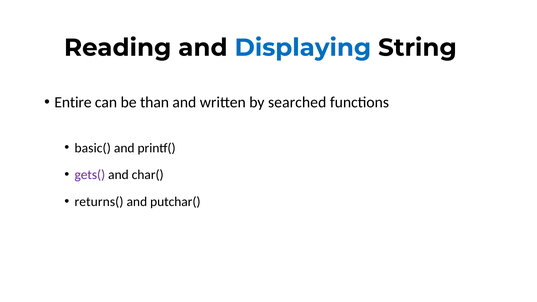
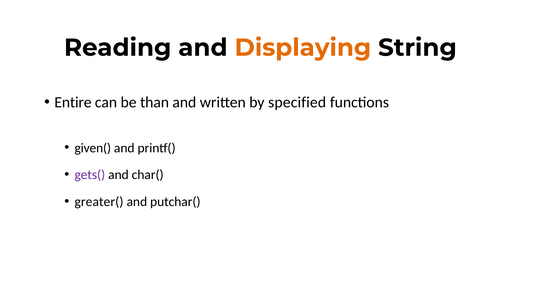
Displaying colour: blue -> orange
searched: searched -> specified
basic(: basic( -> given(
returns(: returns( -> greater(
